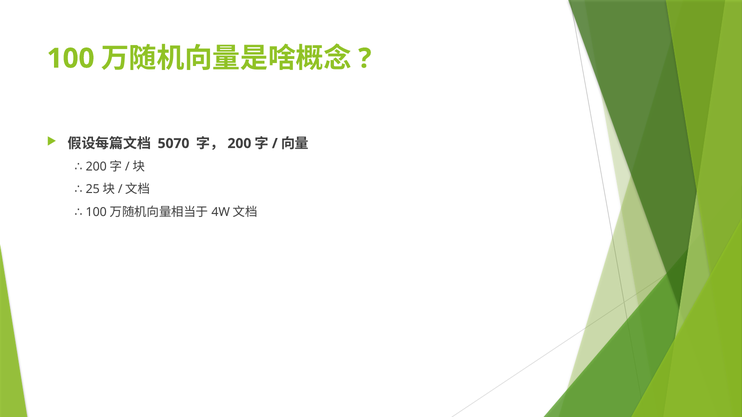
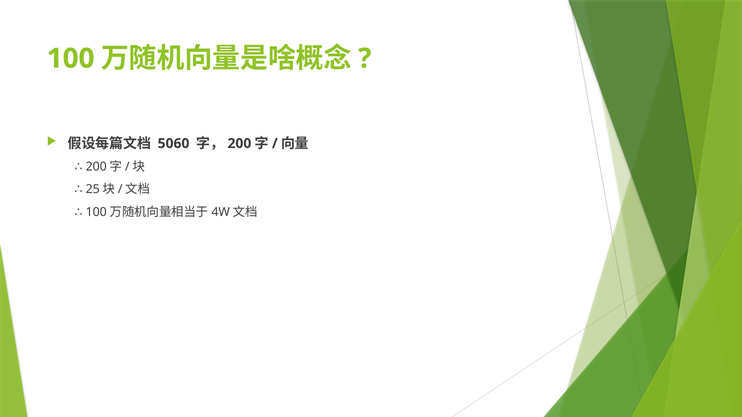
5070: 5070 -> 5060
